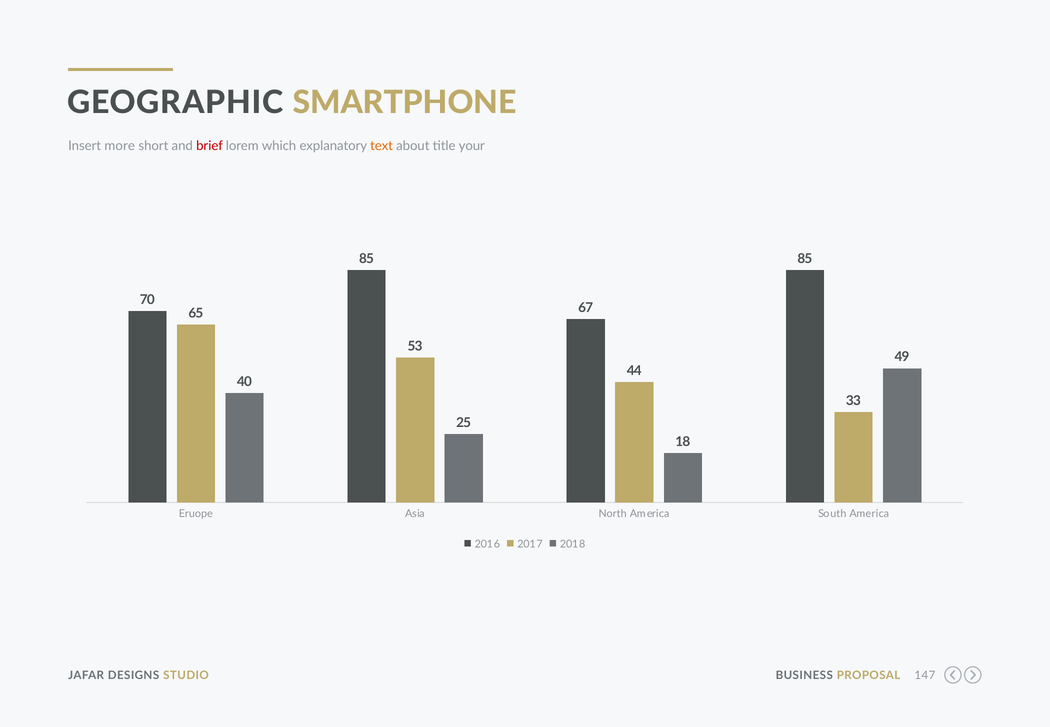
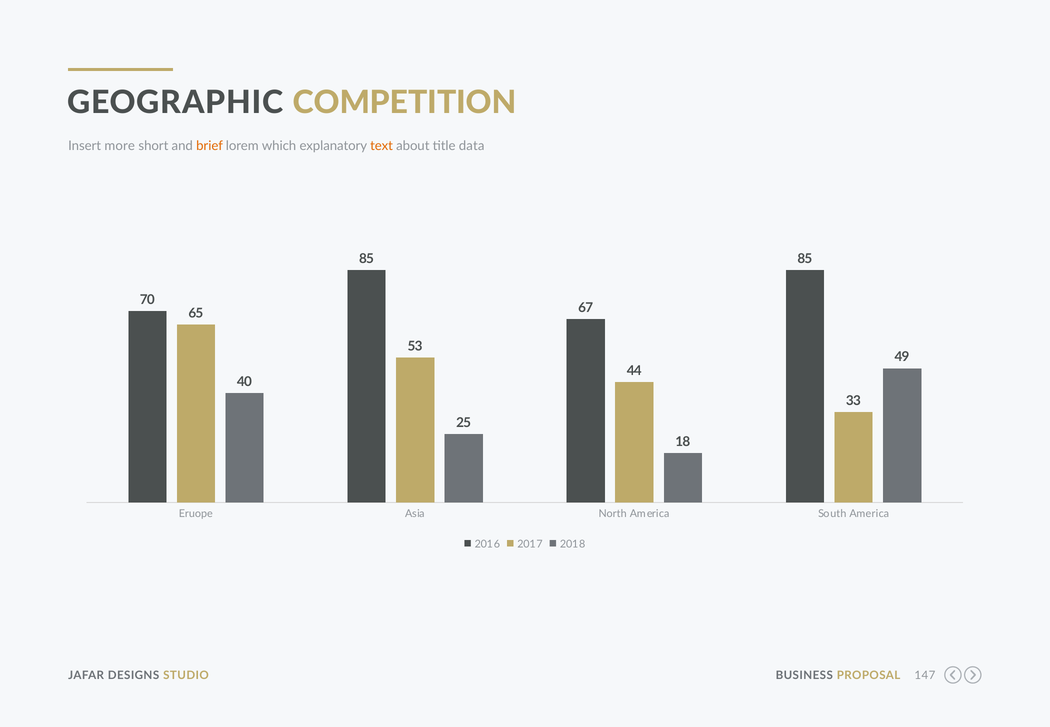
SMARTPHONE: SMARTPHONE -> COMPETITION
brief colour: red -> orange
your: your -> data
